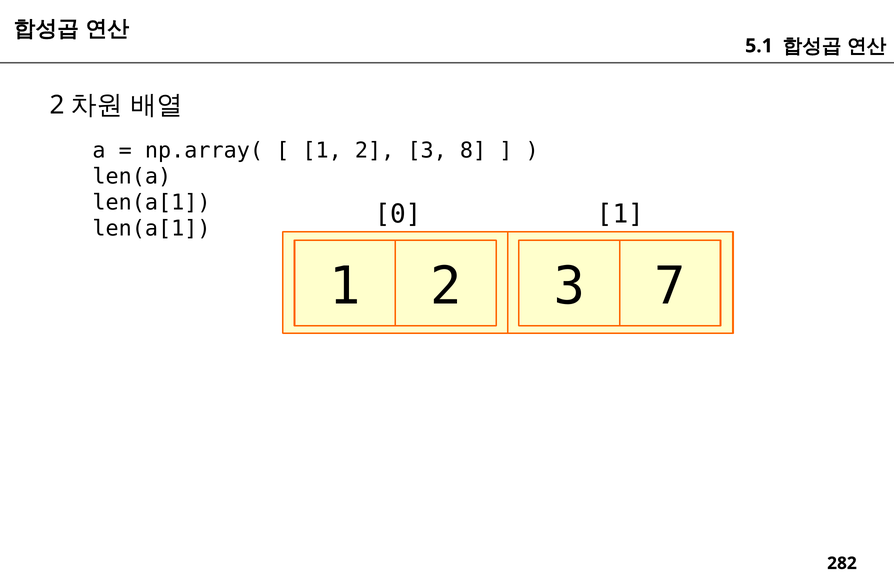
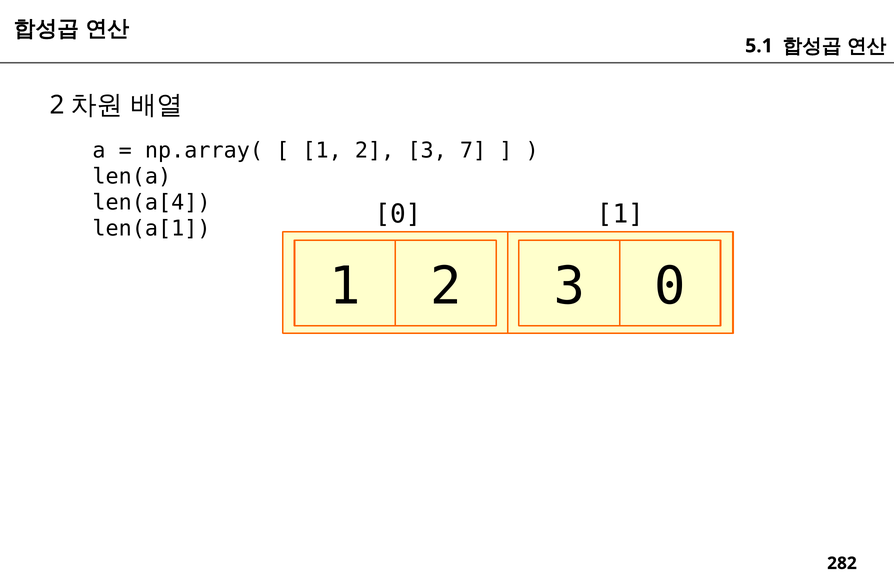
8: 8 -> 7
len(a[1 at (152, 203): len(a[1 -> len(a[4
3 7: 7 -> 0
